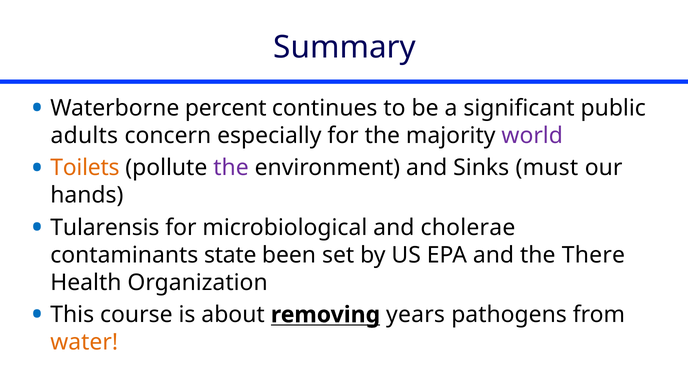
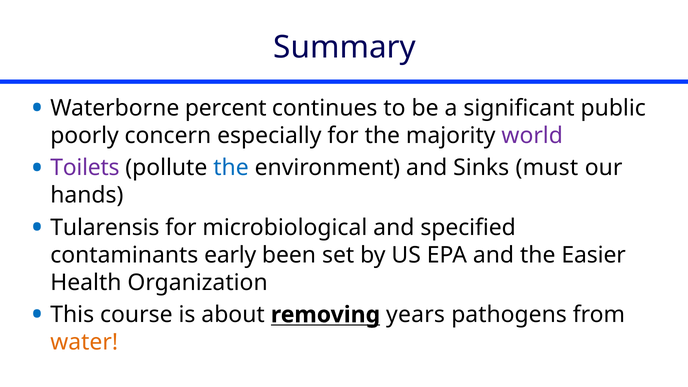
adults: adults -> poorly
Toilets colour: orange -> purple
the at (231, 168) colour: purple -> blue
cholerae: cholerae -> specified
state: state -> early
There: There -> Easier
